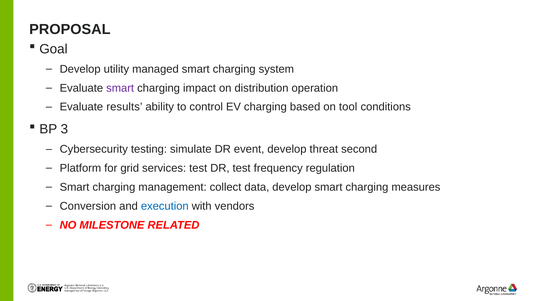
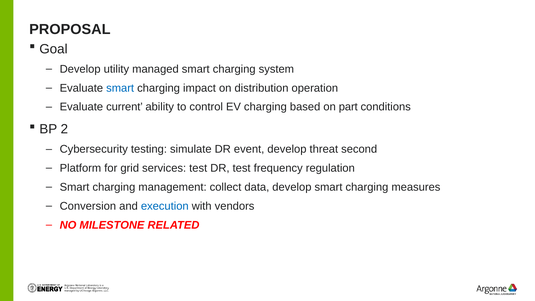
smart at (120, 88) colour: purple -> blue
results: results -> current
tool: tool -> part
3: 3 -> 2
